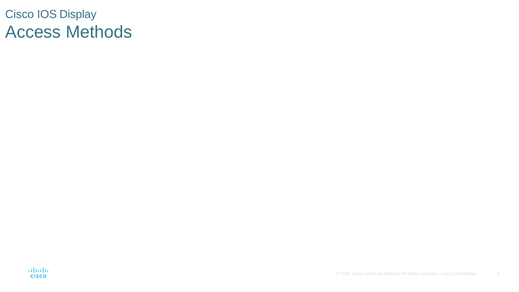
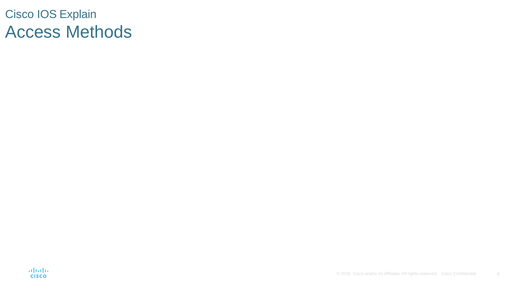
Display: Display -> Explain
